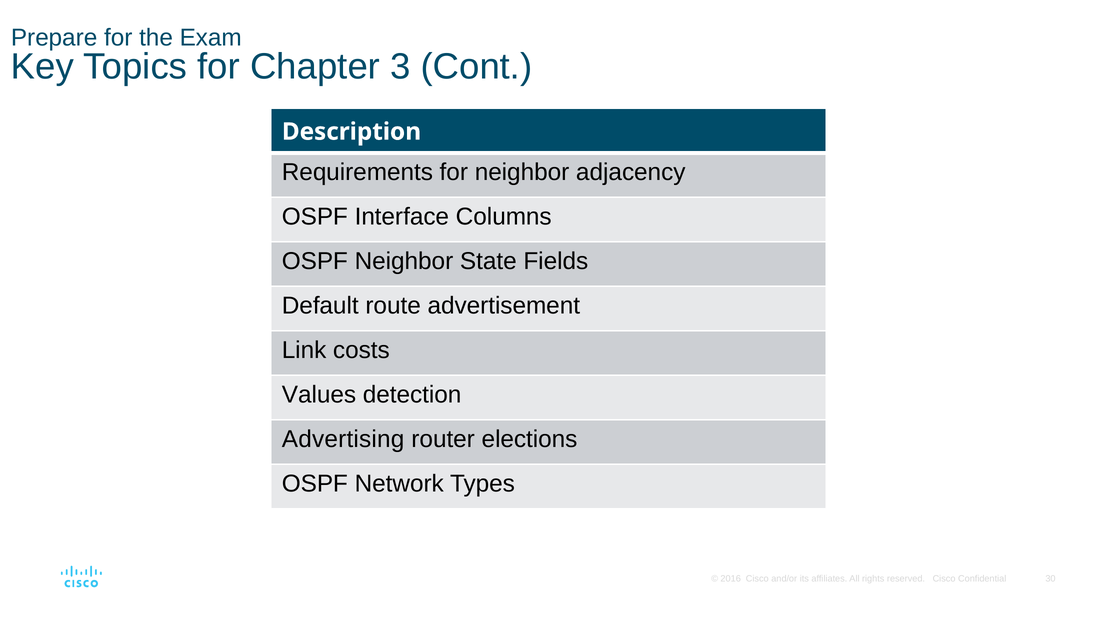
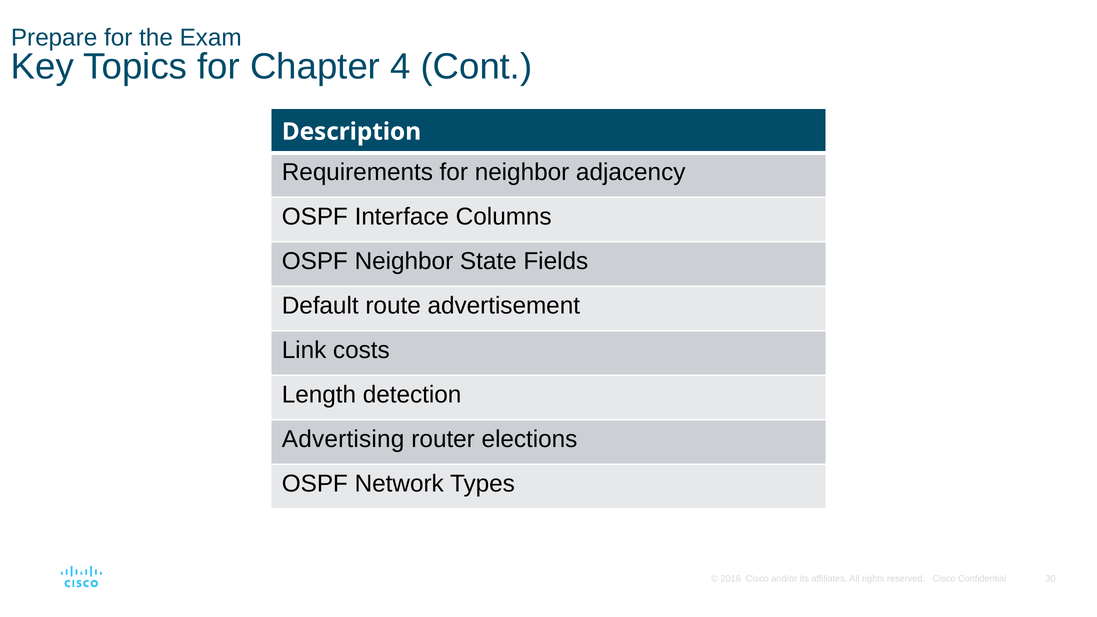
3: 3 -> 4
Values: Values -> Length
